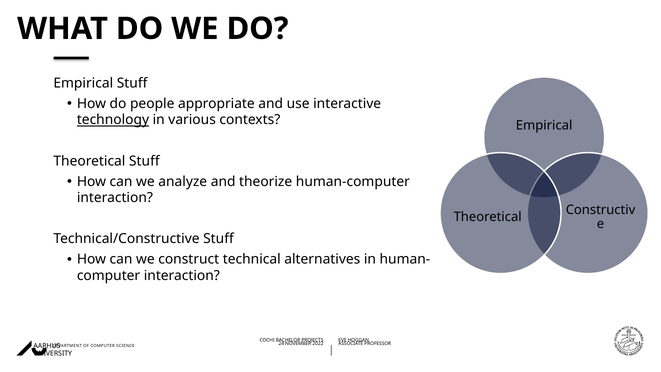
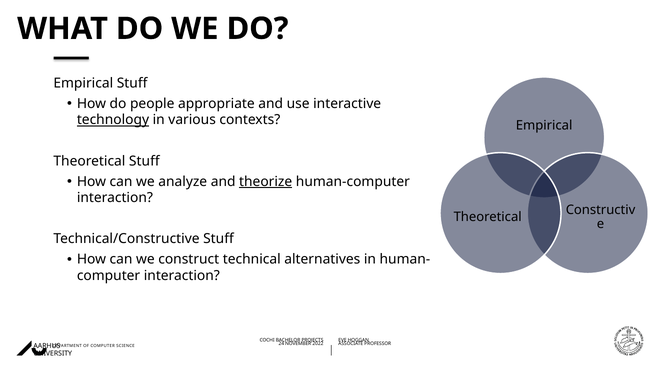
theorize underline: none -> present
